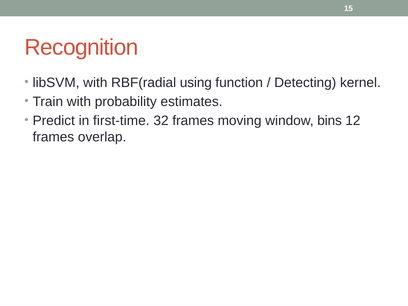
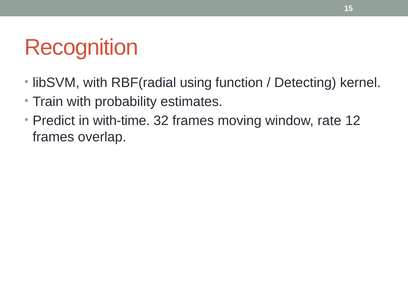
first-time: first-time -> with-time
bins: bins -> rate
